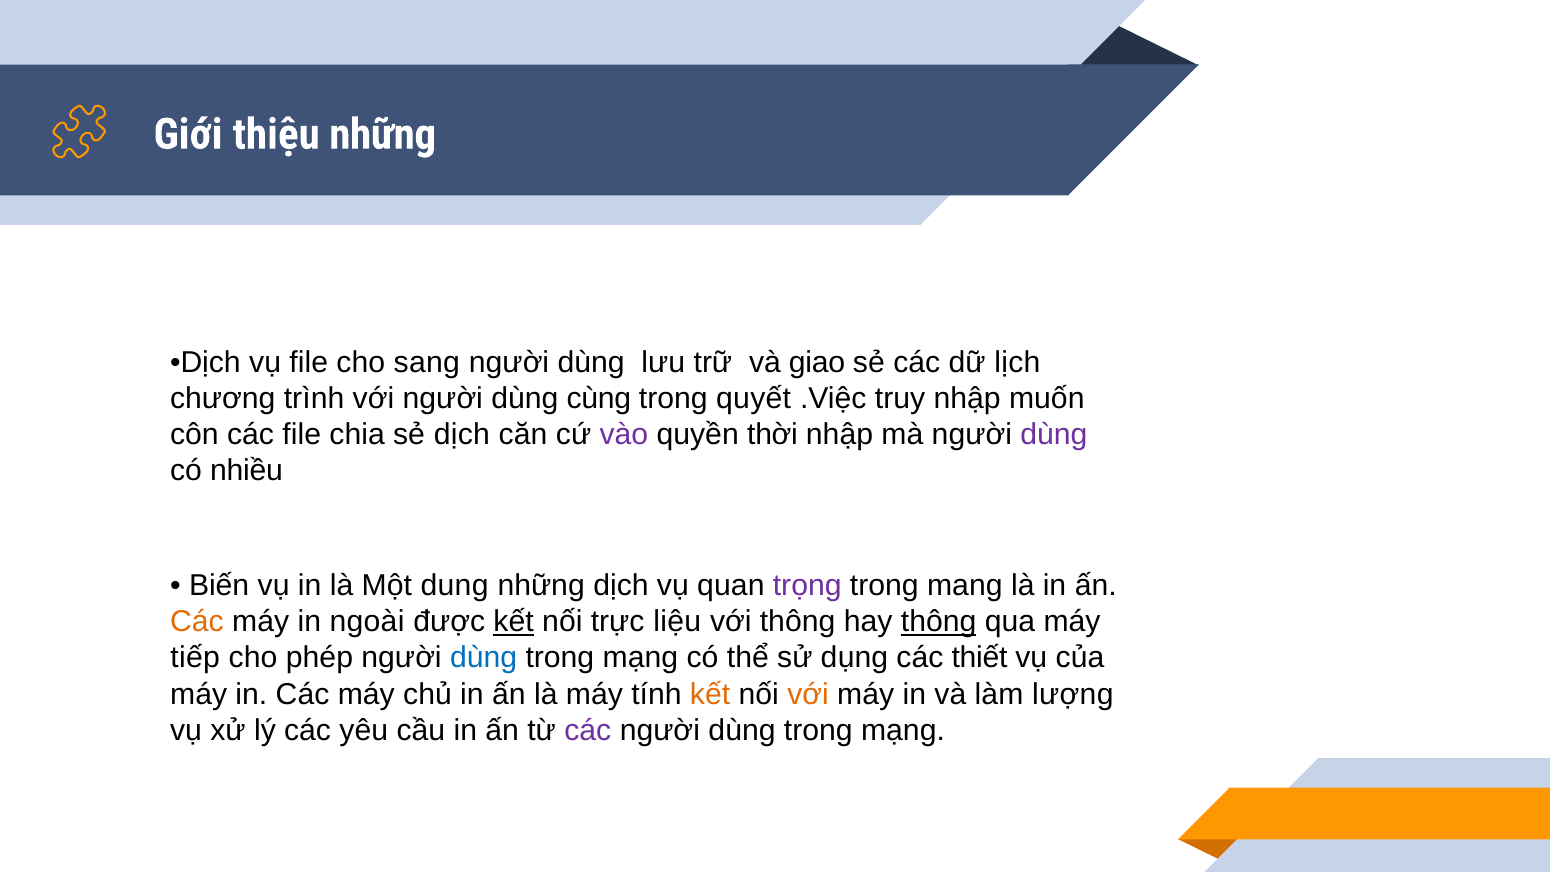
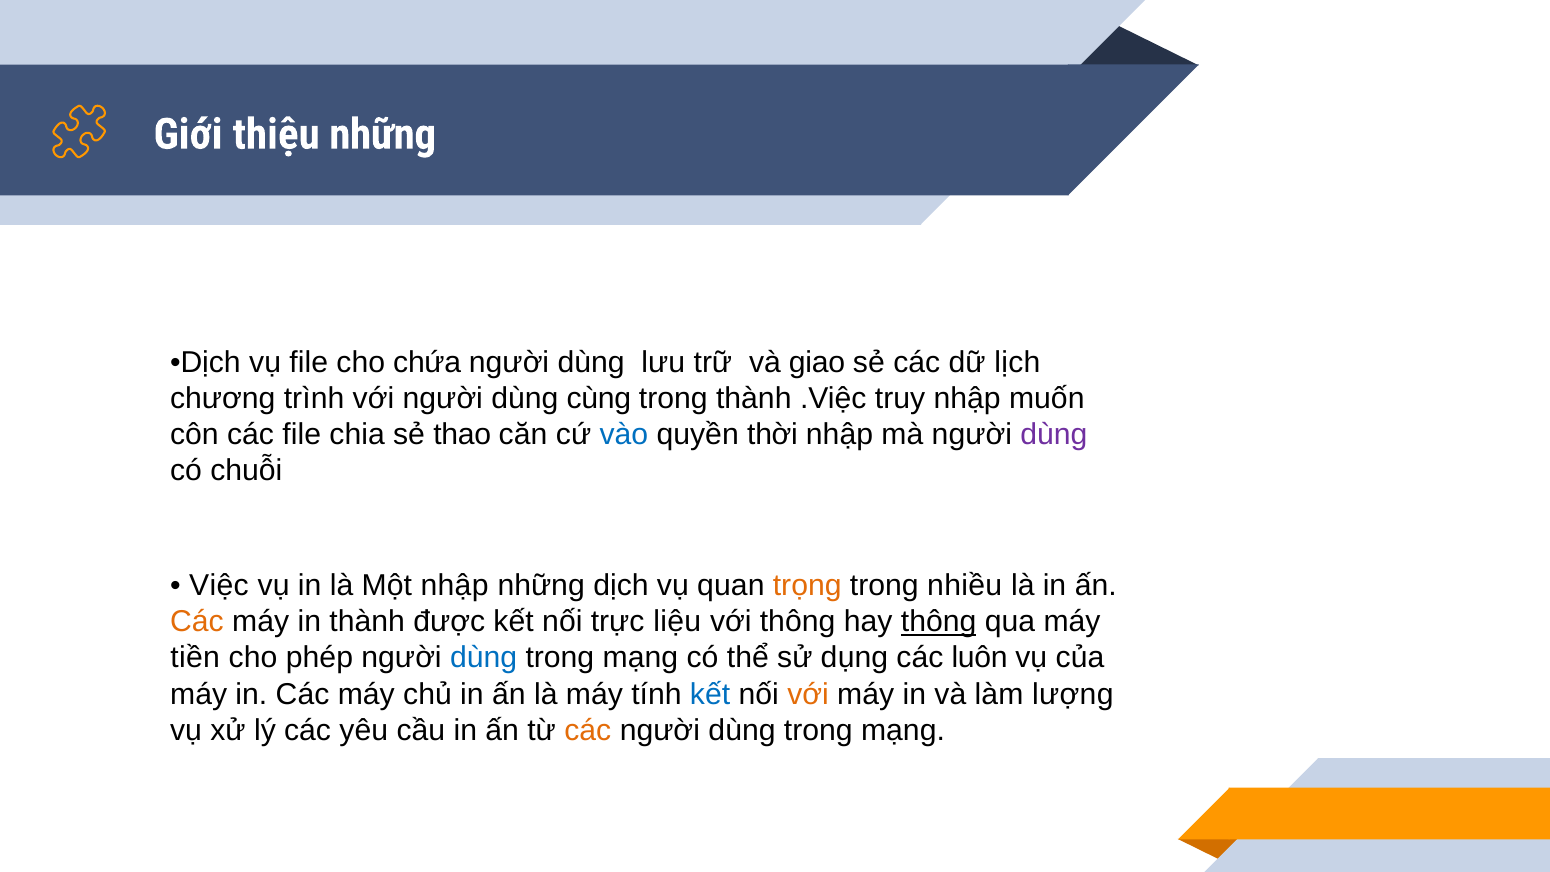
sang: sang -> chứa
trong quyết: quyết -> thành
sẻ dịch: dịch -> thao
vào colour: purple -> blue
nhiều: nhiều -> chuỗi
Biến: Biến -> Việc
Một dung: dung -> nhập
trọng colour: purple -> orange
mang: mang -> nhiều
in ngoài: ngoài -> thành
kết at (514, 622) underline: present -> none
tiếp: tiếp -> tiền
thiết: thiết -> luôn
kết at (710, 694) colour: orange -> blue
các at (588, 730) colour: purple -> orange
